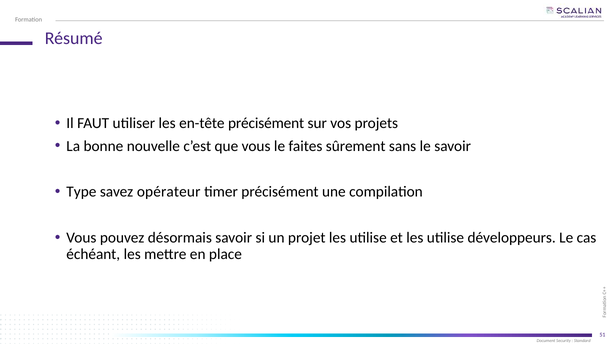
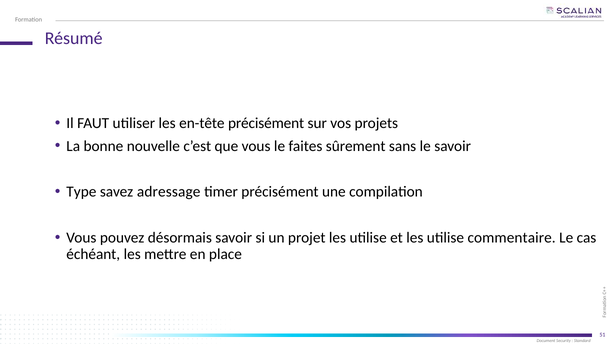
opérateur: opérateur -> adressage
développeurs: développeurs -> commentaire
